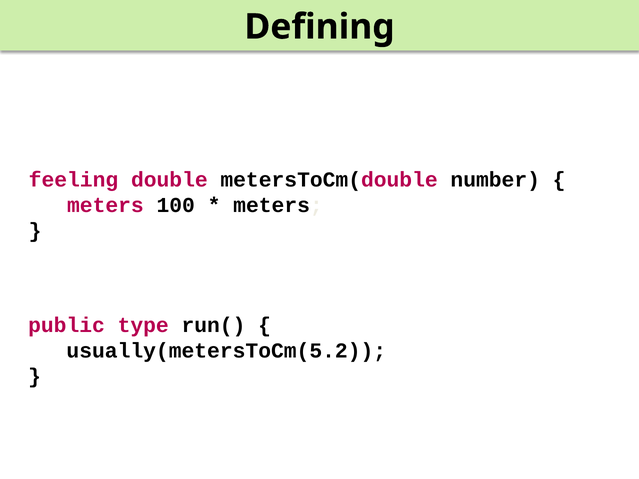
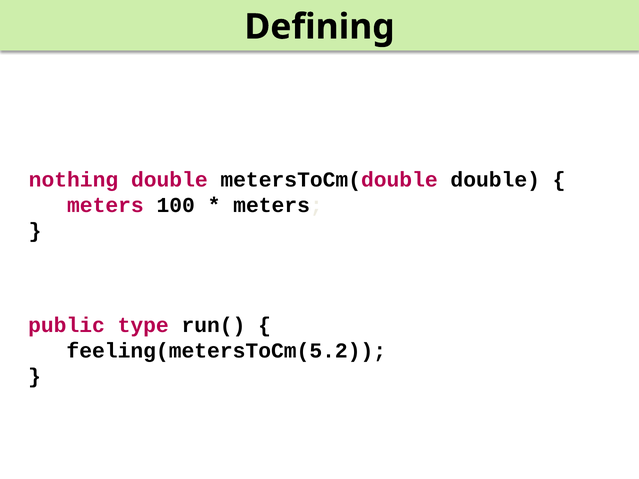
feeling: feeling -> nothing
metersToCm(double number: number -> double
usually(metersToCm(5.2: usually(metersToCm(5.2 -> feeling(metersToCm(5.2
